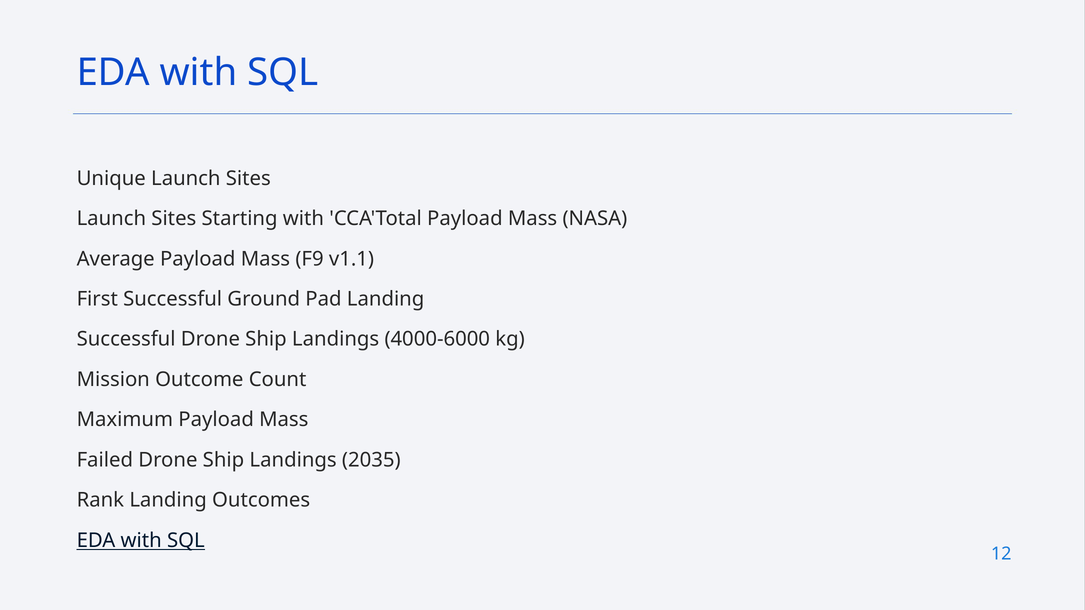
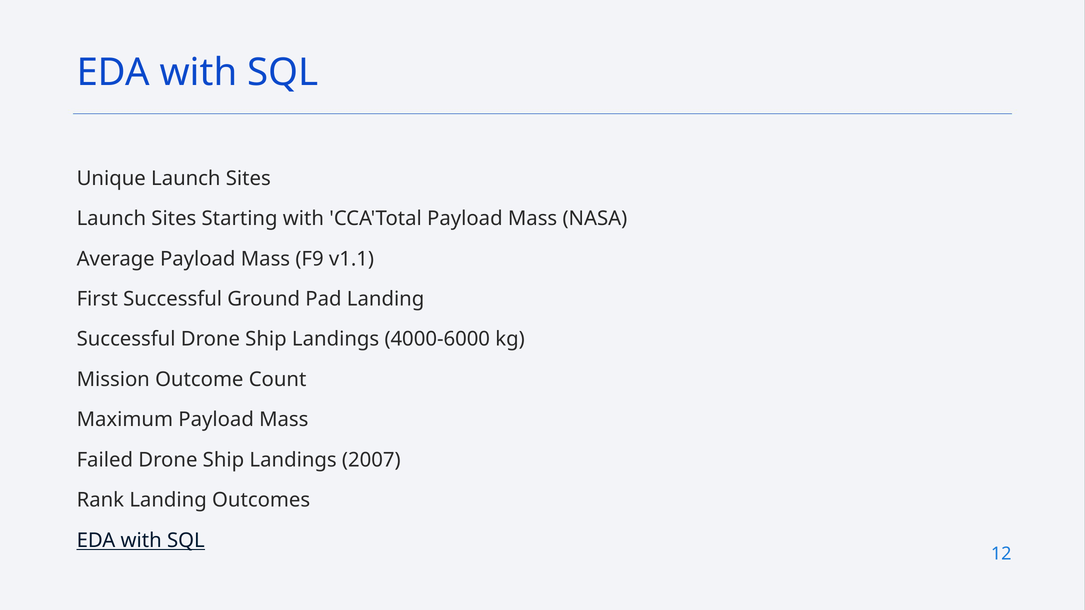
2035: 2035 -> 2007
